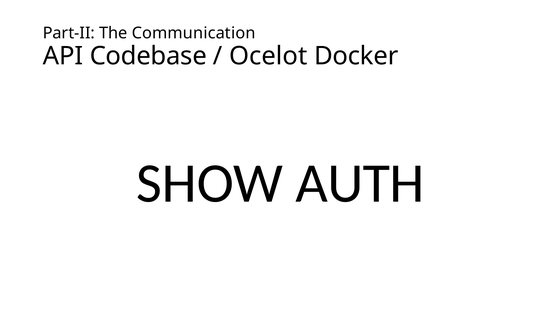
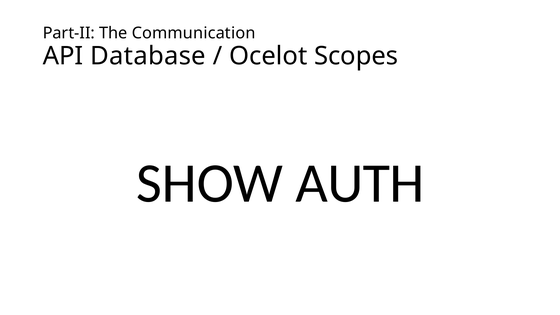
Codebase: Codebase -> Database
Docker: Docker -> Scopes
